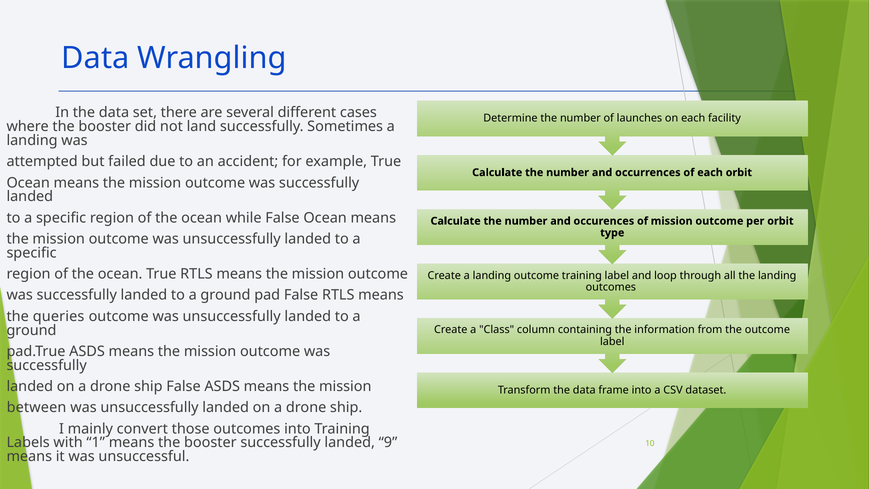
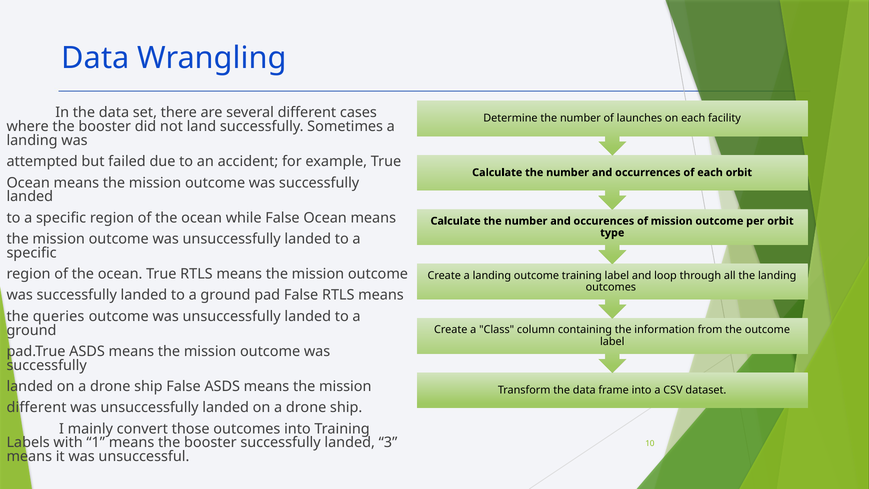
between at (37, 407): between -> different
9: 9 -> 3
